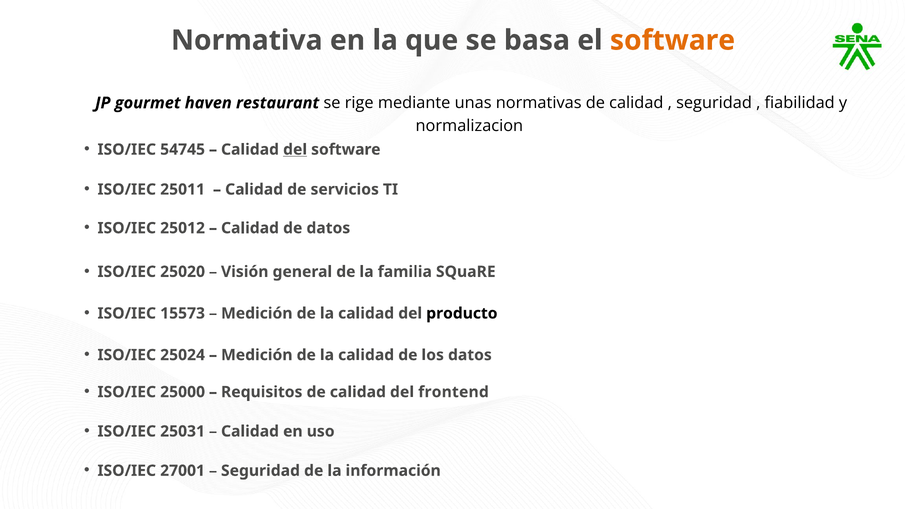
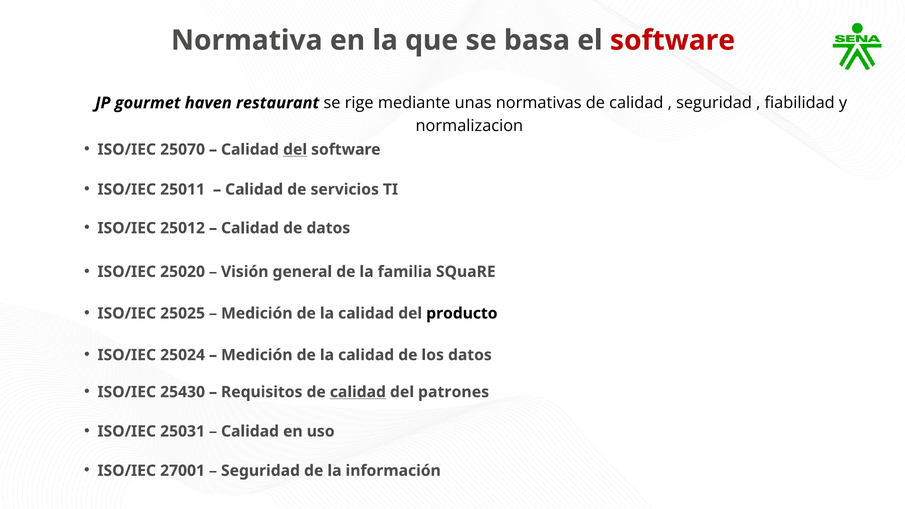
software at (672, 40) colour: orange -> red
54745: 54745 -> 25070
15573: 15573 -> 25025
25000: 25000 -> 25430
calidad at (358, 392) underline: none -> present
frontend: frontend -> patrones
